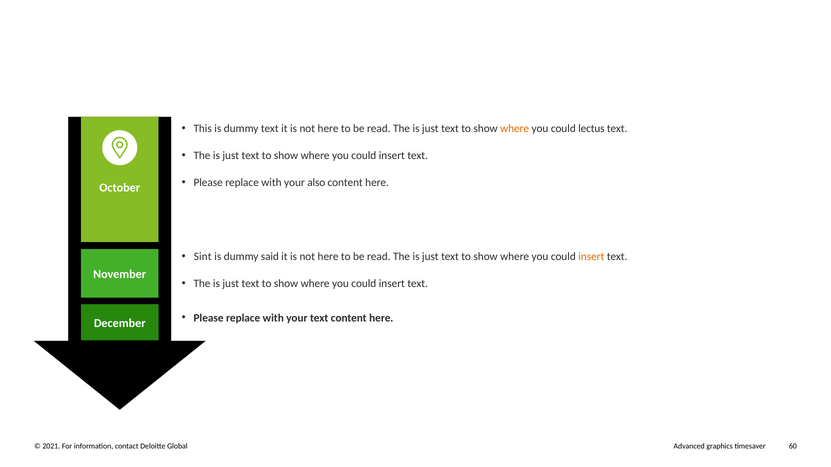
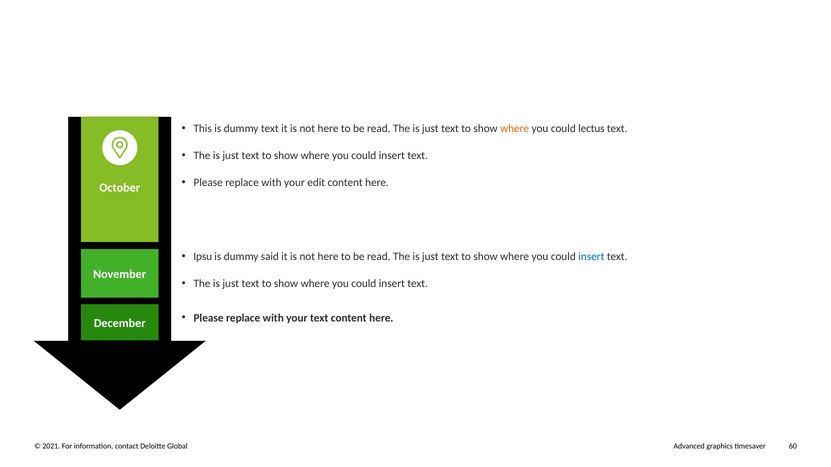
also: also -> edit
Sint: Sint -> Ipsu
insert at (591, 257) colour: orange -> blue
